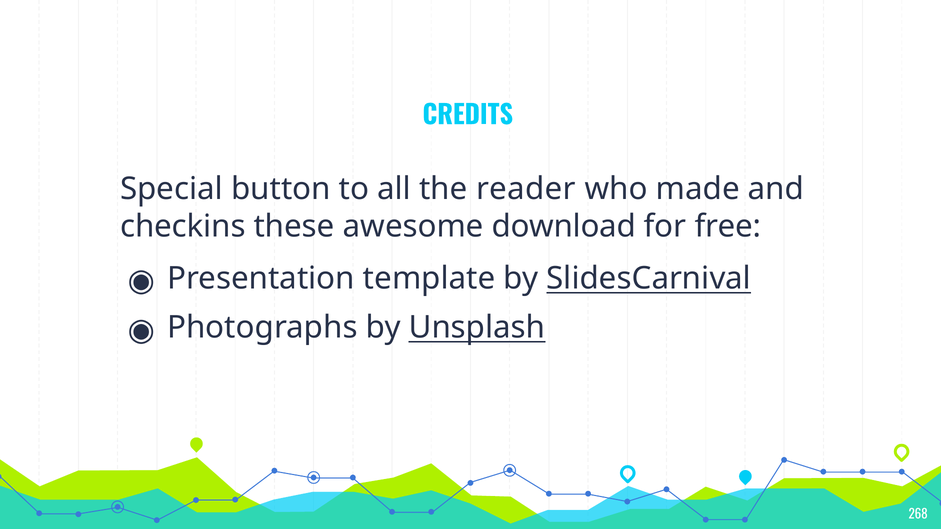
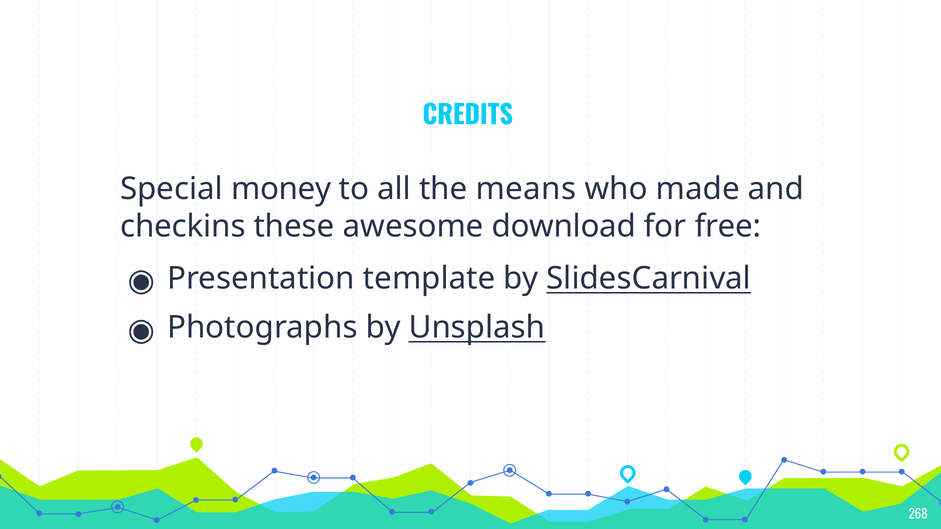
button: button -> money
reader: reader -> means
